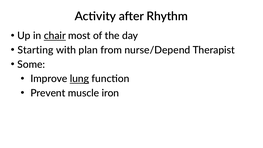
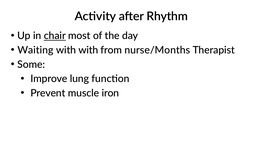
Starting: Starting -> Waiting
with plan: plan -> with
nurse/Depend: nurse/Depend -> nurse/Months
lung underline: present -> none
